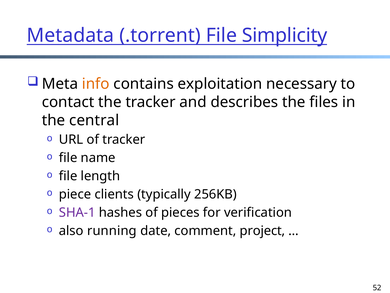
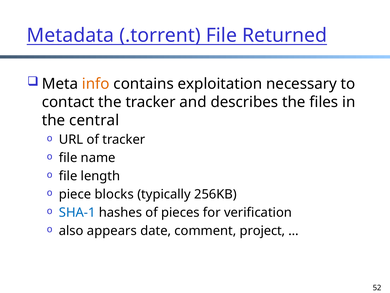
Simplicity: Simplicity -> Returned
clients: clients -> blocks
SHA-1 colour: purple -> blue
running: running -> appears
